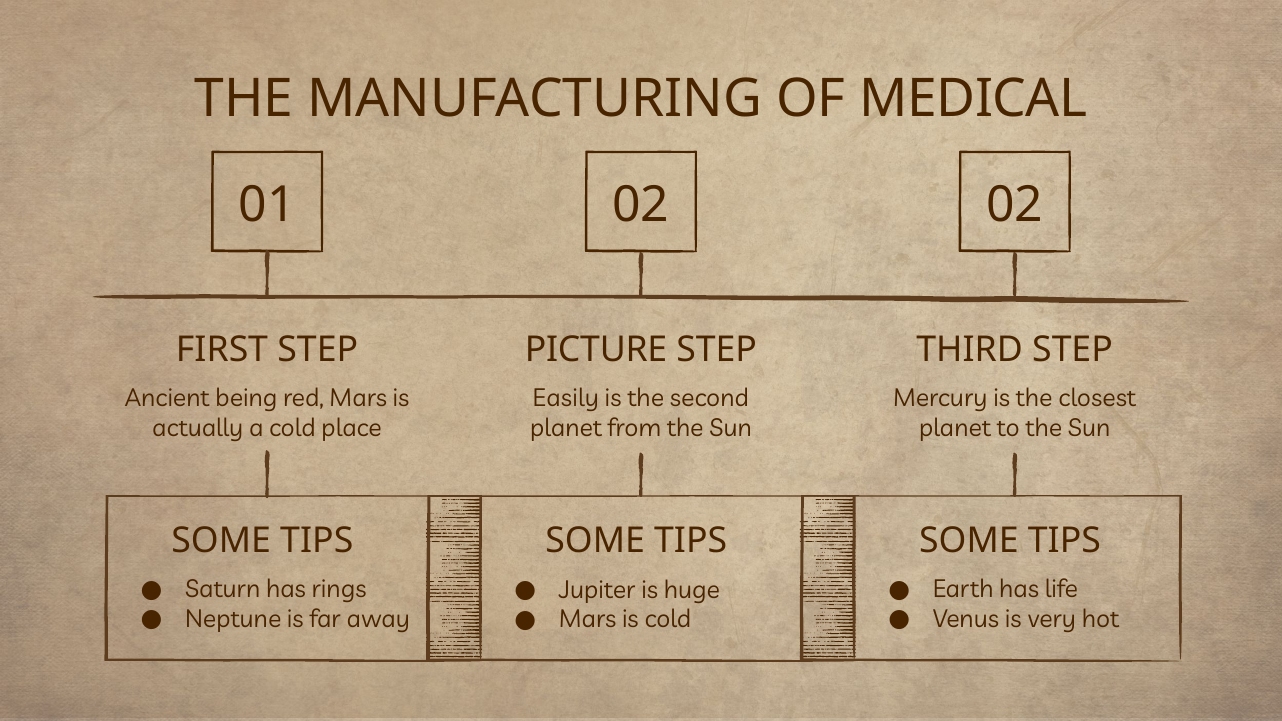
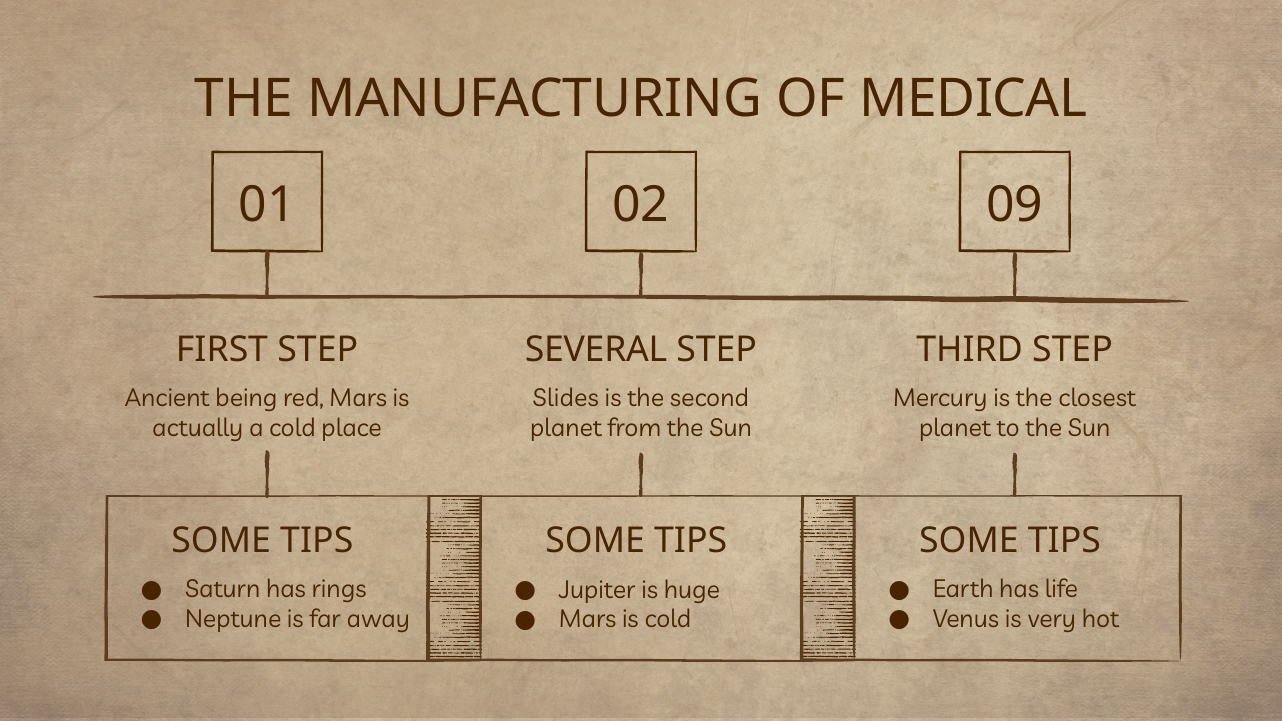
02 02: 02 -> 09
PICTURE: PICTURE -> SEVERAL
Easily: Easily -> Slides
